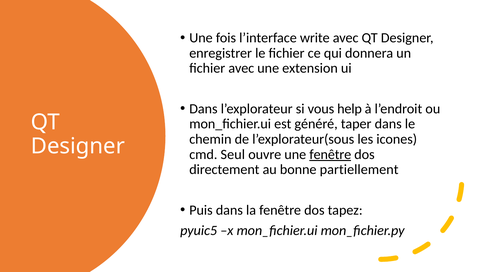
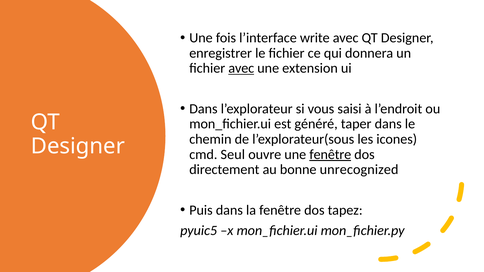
avec at (241, 68) underline: none -> present
help: help -> saisi
partiellement: partiellement -> unrecognized
